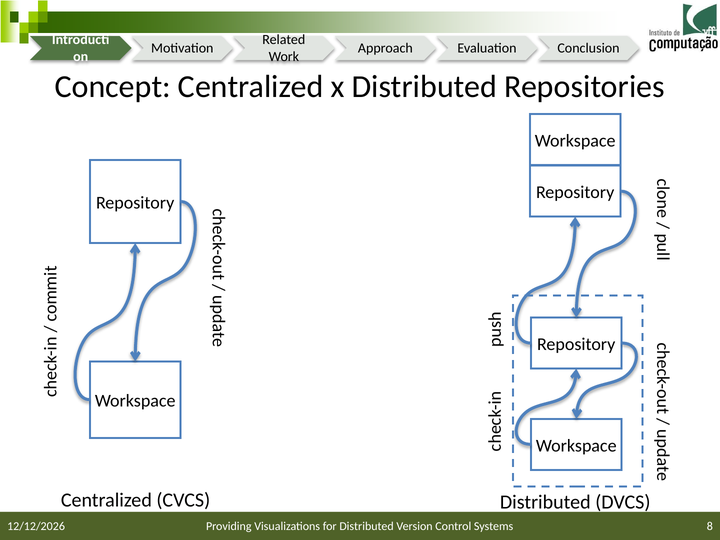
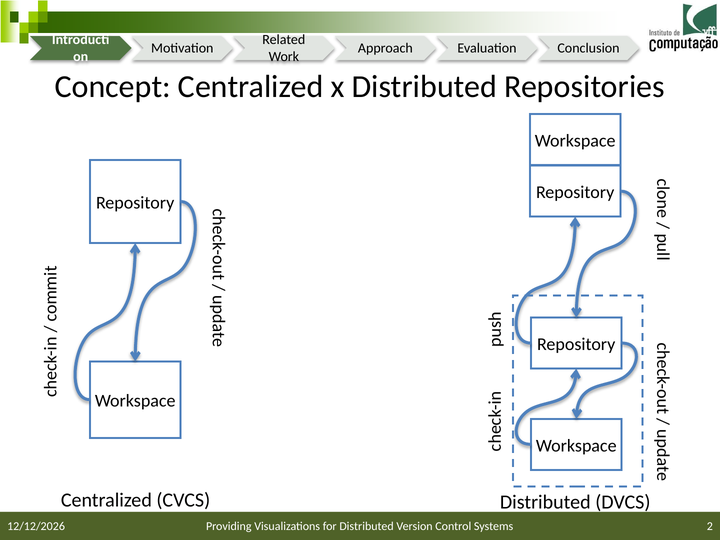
8: 8 -> 2
